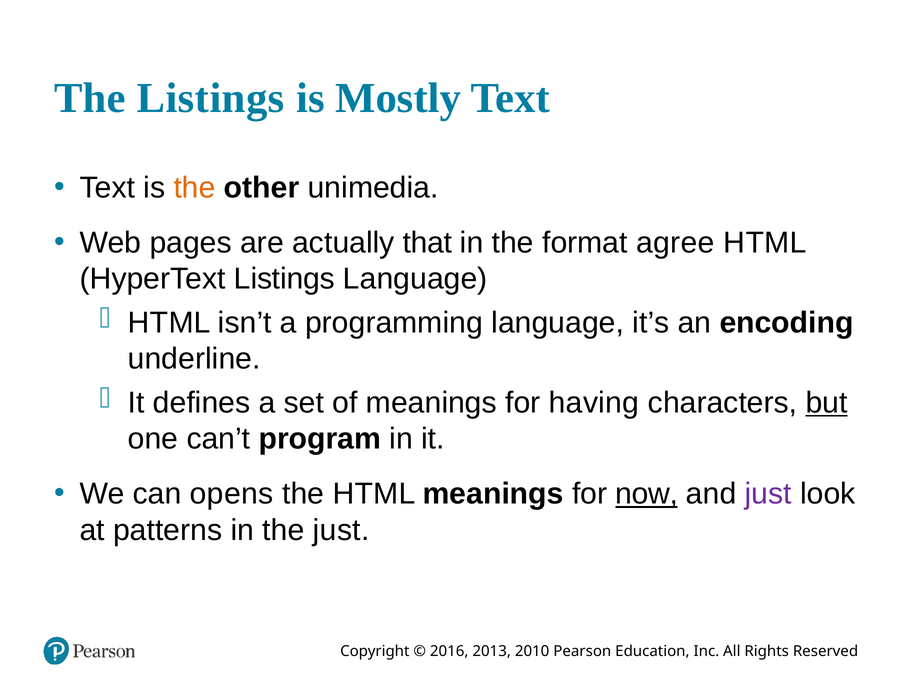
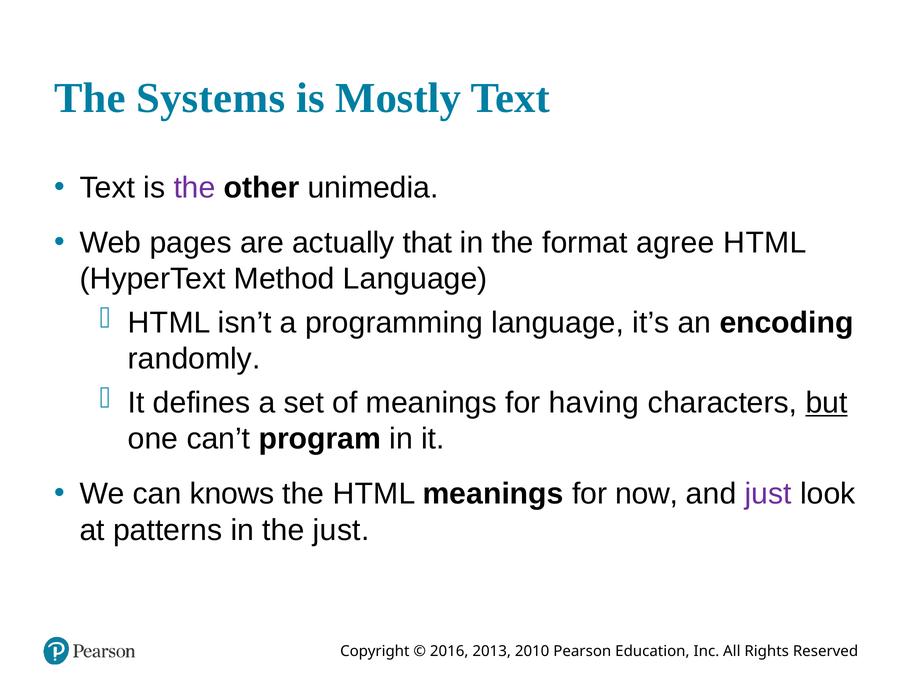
The Listings: Listings -> Systems
the at (195, 188) colour: orange -> purple
HyperText Listings: Listings -> Method
underline: underline -> randomly
opens: opens -> knows
now underline: present -> none
